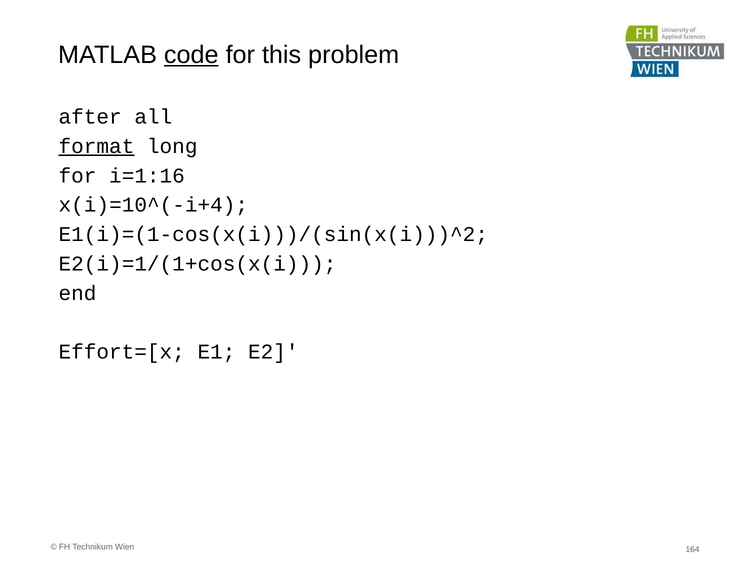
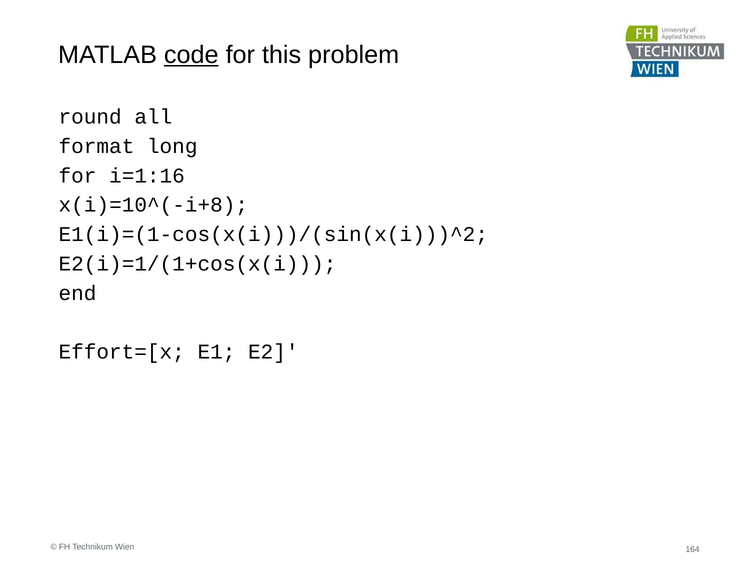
after: after -> round
format underline: present -> none
x(i)=10^(-i+4: x(i)=10^(-i+4 -> x(i)=10^(-i+8
